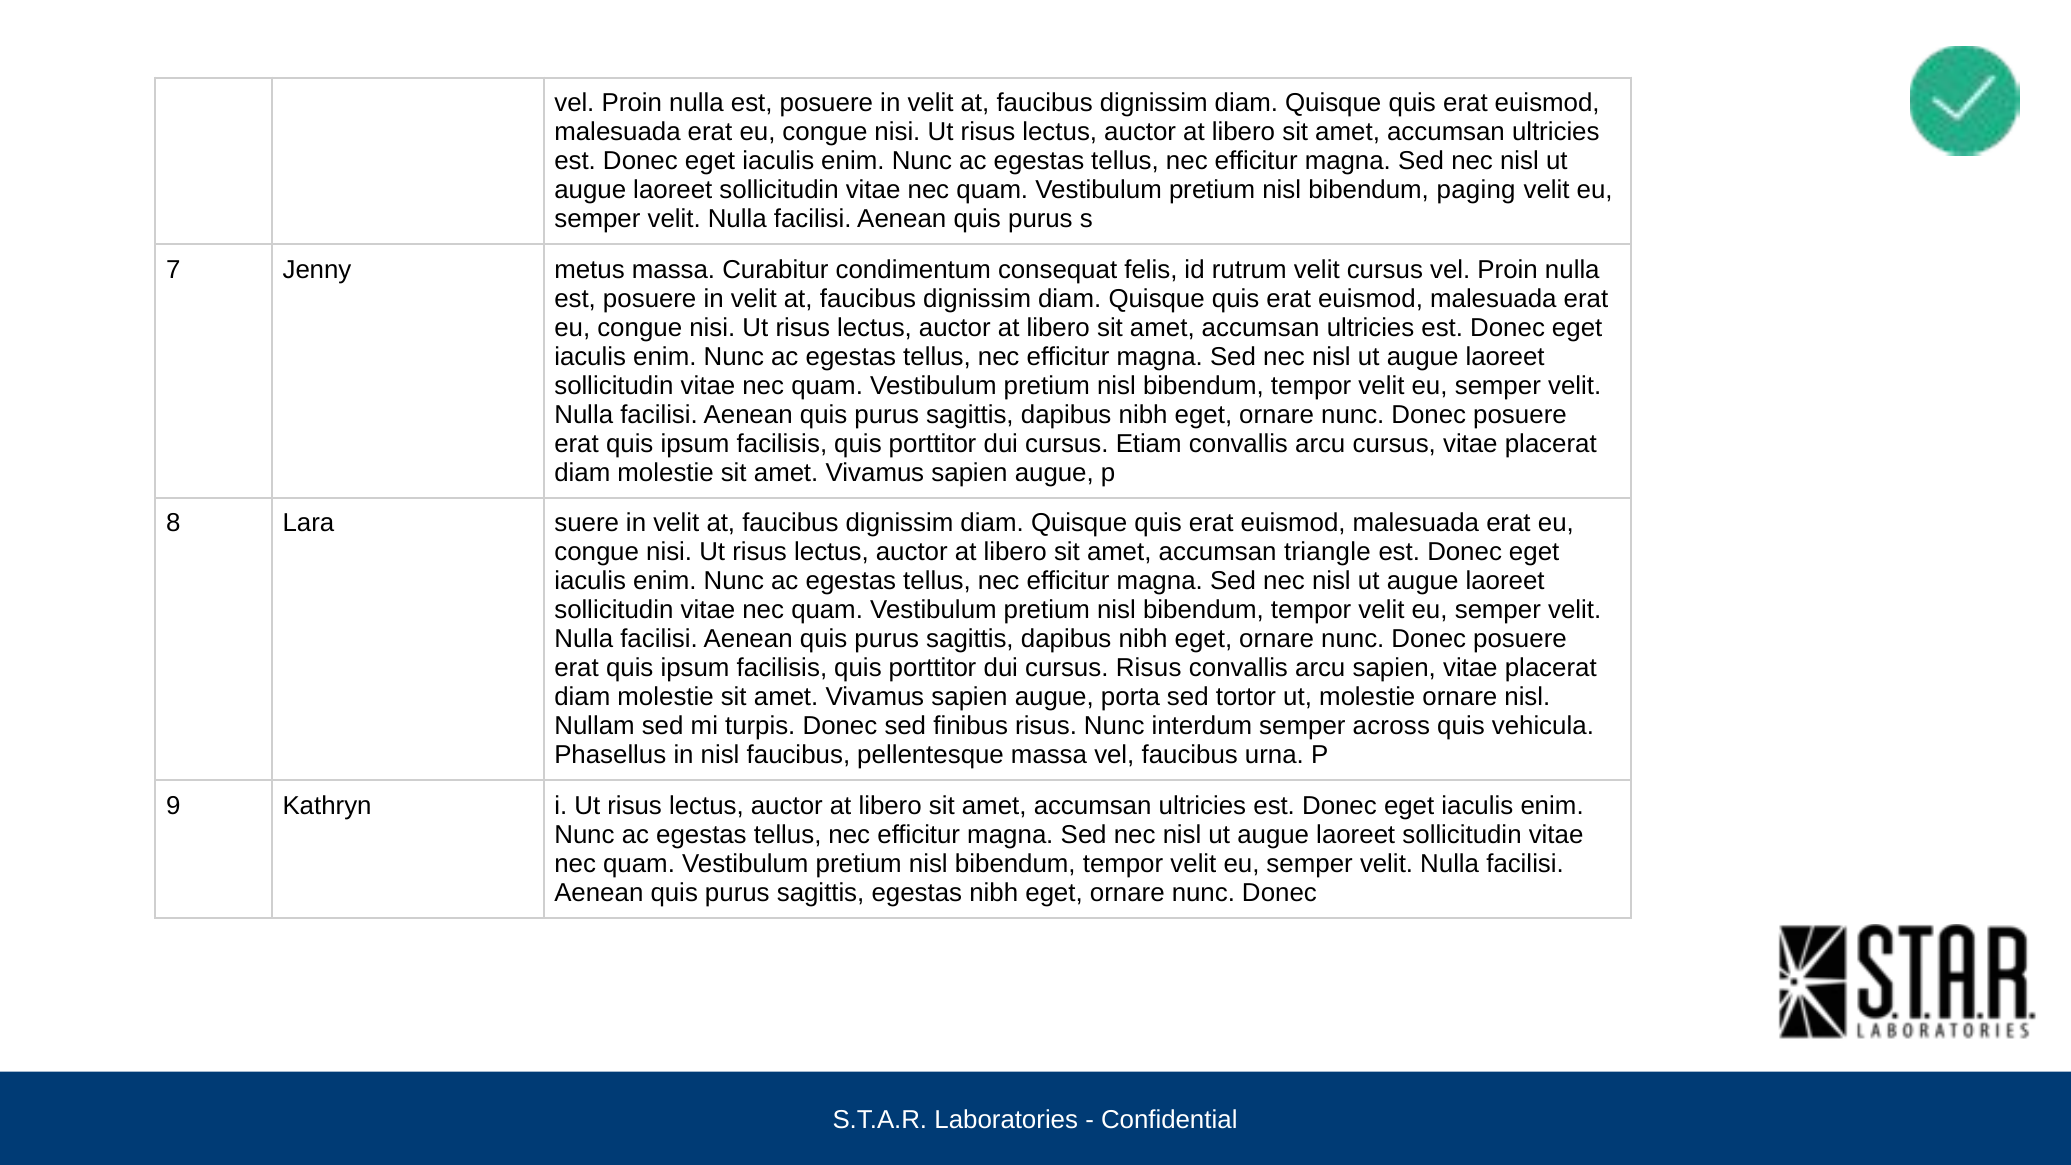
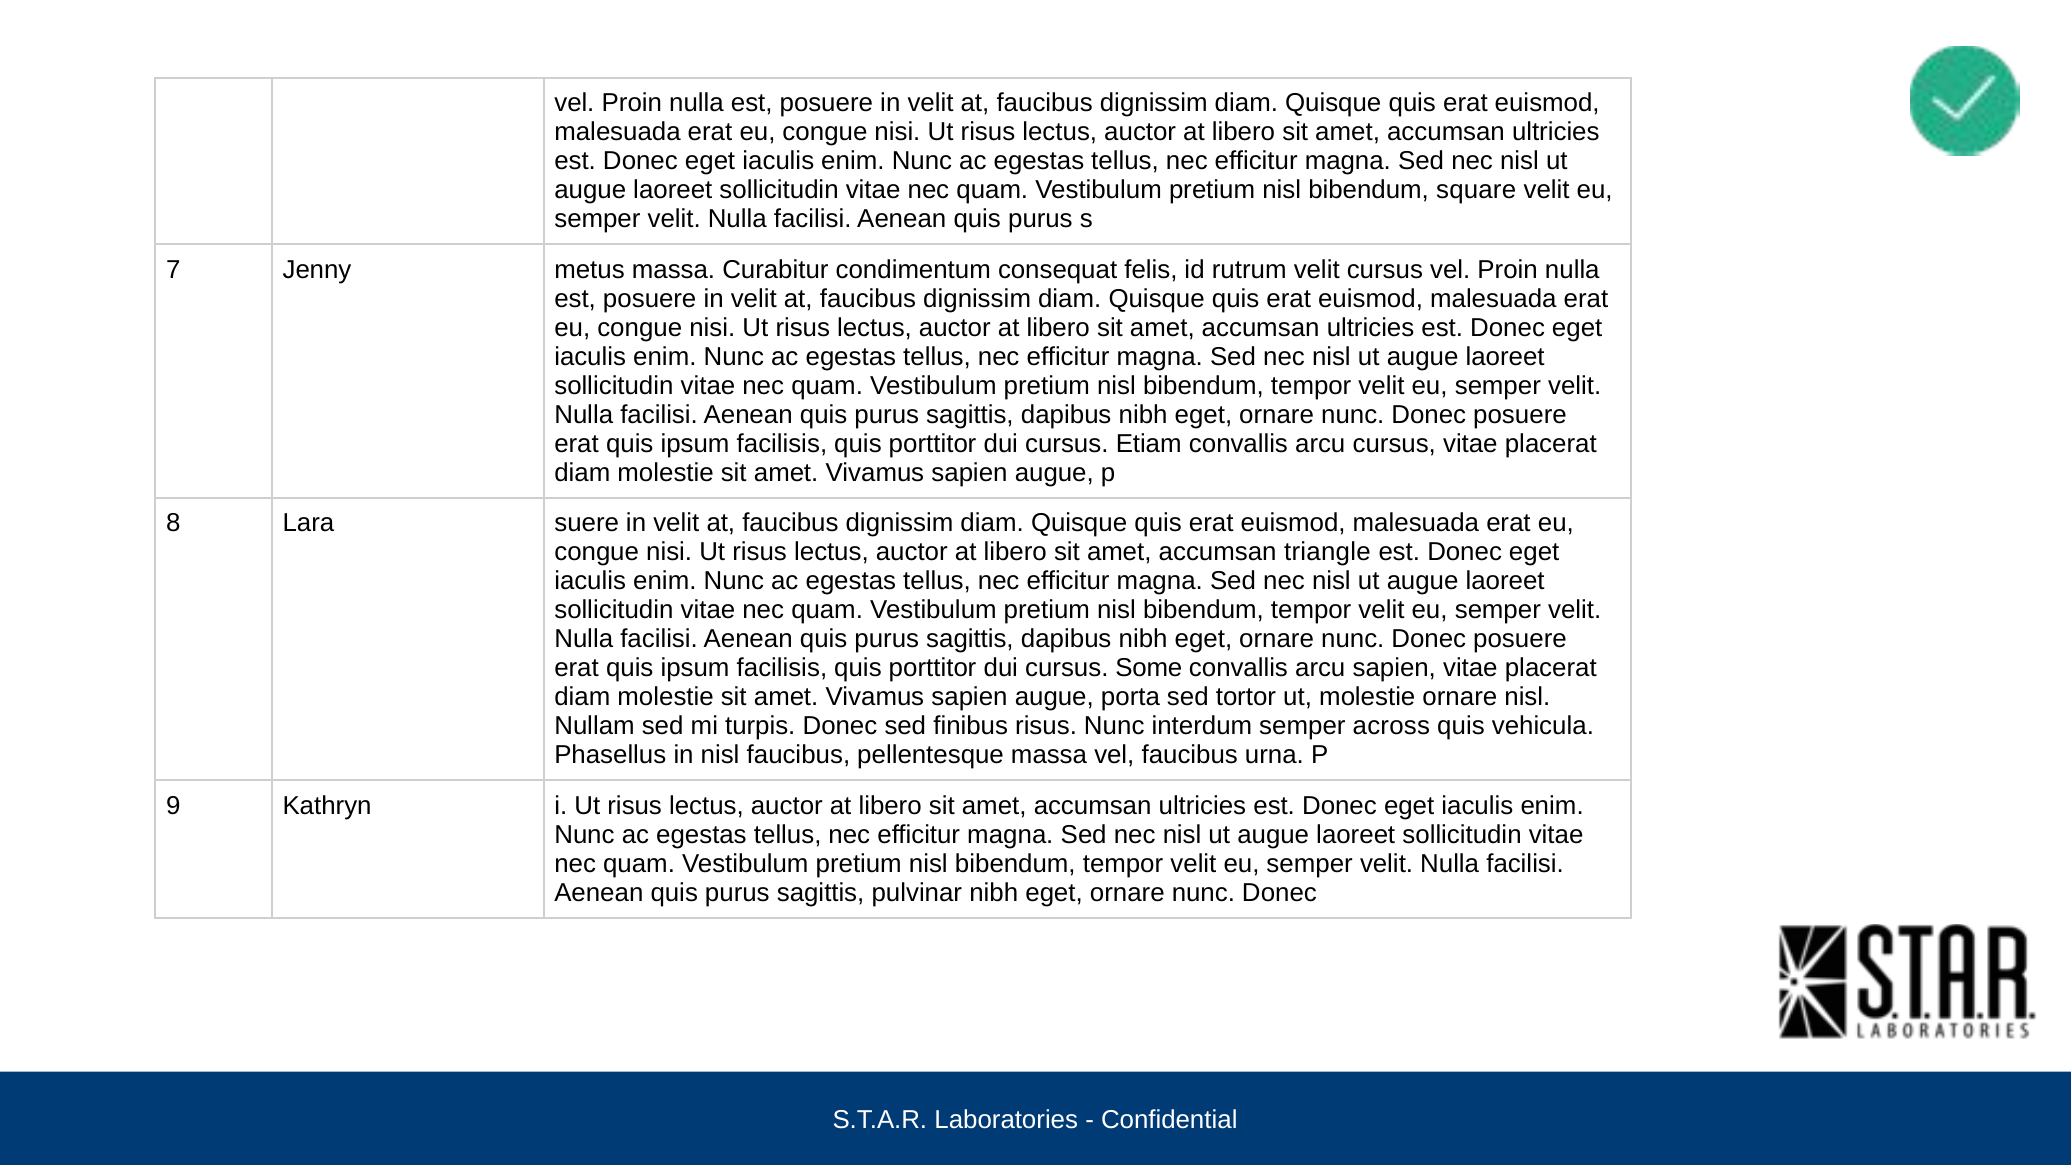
paging: paging -> square
cursus Risus: Risus -> Some
sagittis egestas: egestas -> pulvinar
